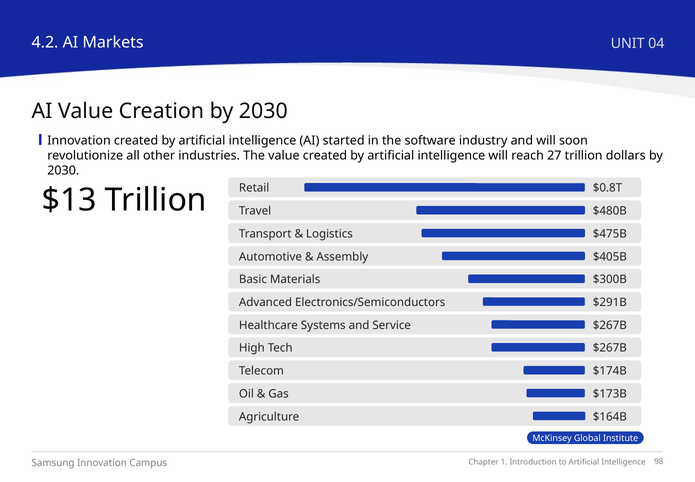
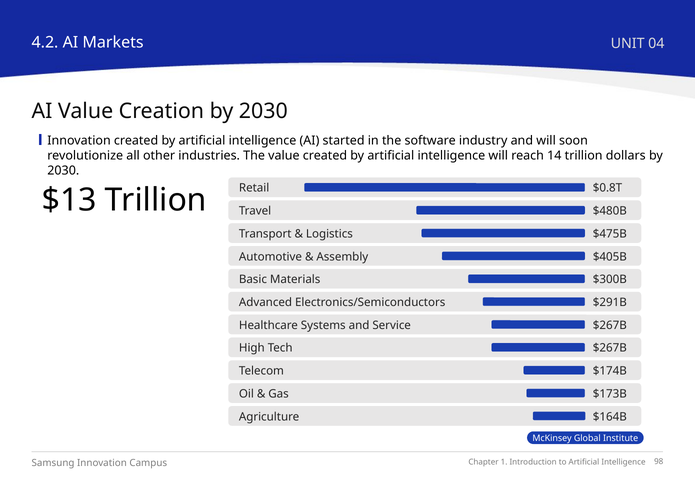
27: 27 -> 14
